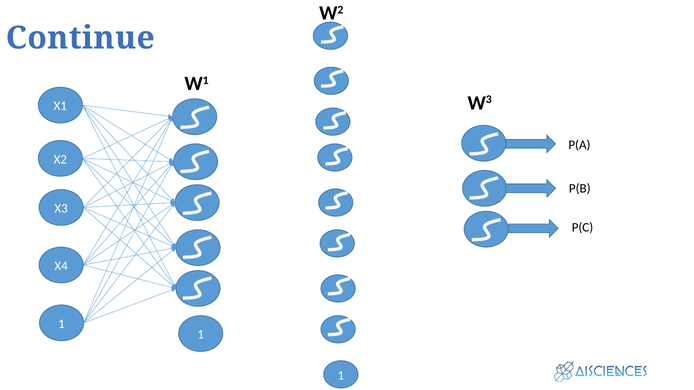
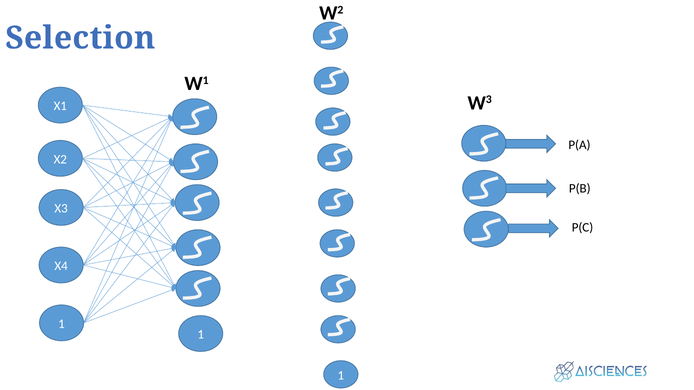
Continue: Continue -> Selection
